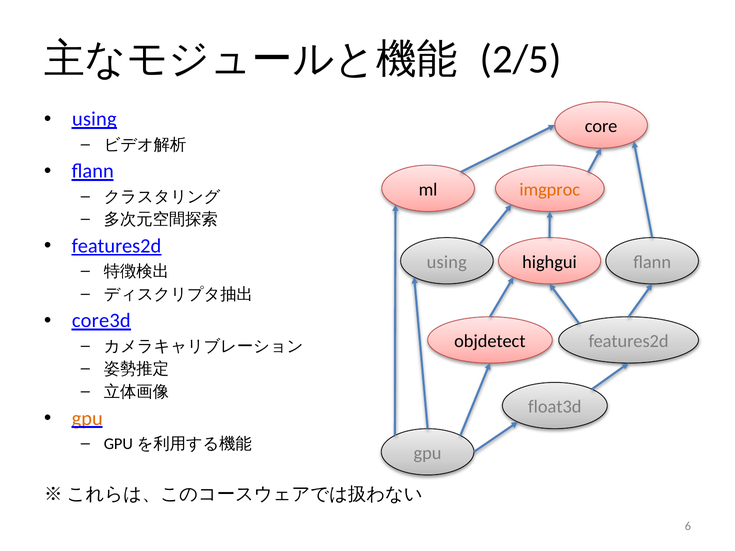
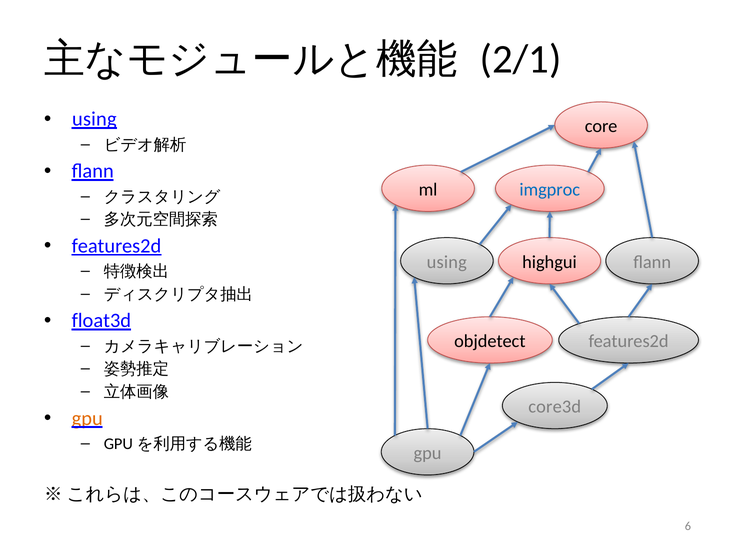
2/5: 2/5 -> 2/1
imgproc colour: orange -> blue
core3d: core3d -> float3d
float3d: float3d -> core3d
